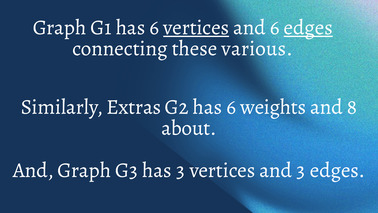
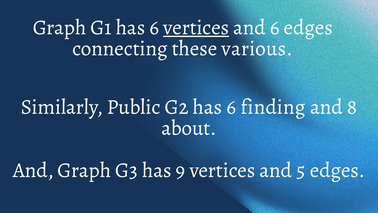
edges at (308, 27) underline: present -> none
Extras: Extras -> Public
weights: weights -> finding
has 3: 3 -> 9
and 3: 3 -> 5
